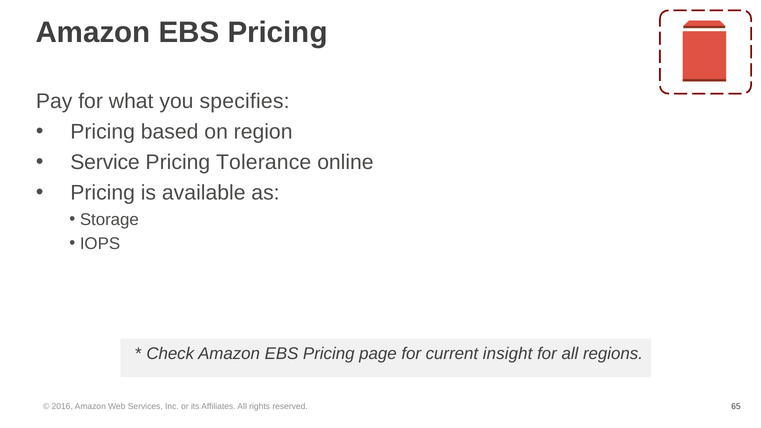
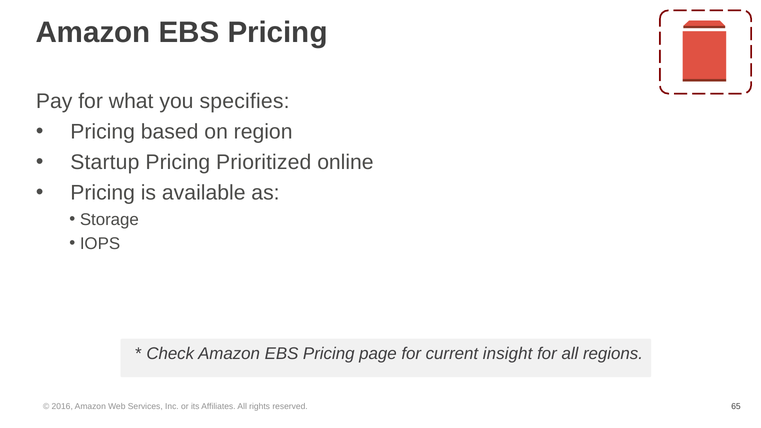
Service: Service -> Startup
Tolerance: Tolerance -> Prioritized
